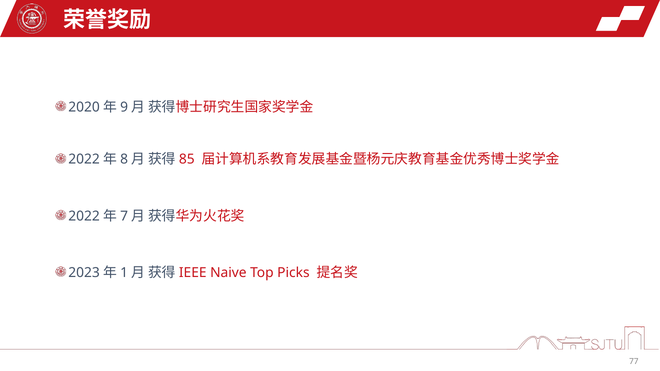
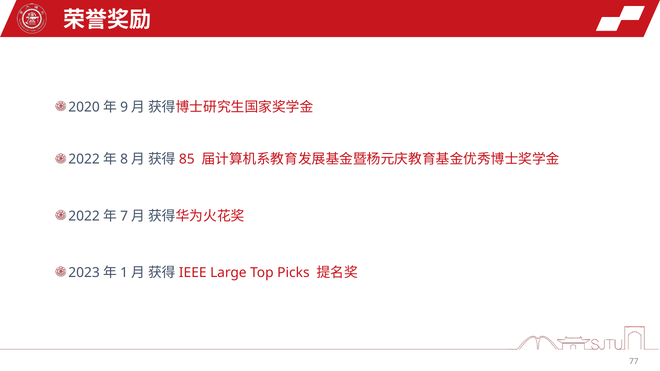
Naive: Naive -> Large
